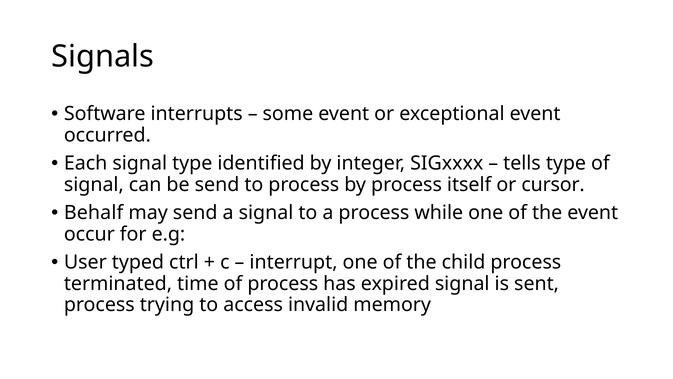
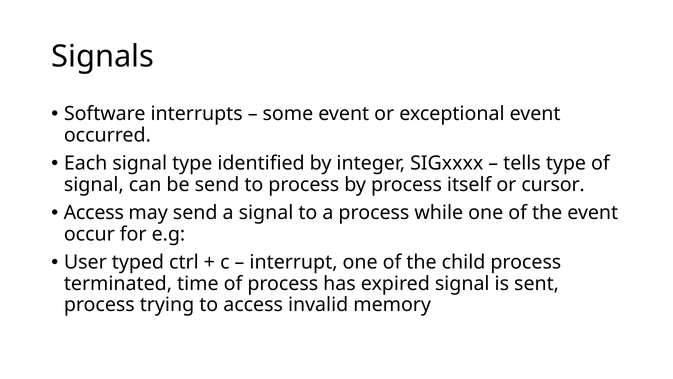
Behalf at (94, 213): Behalf -> Access
